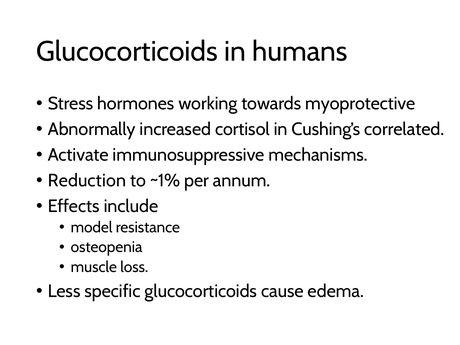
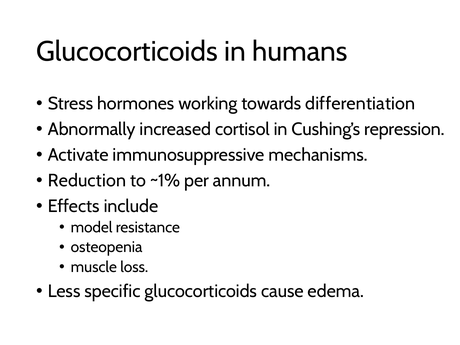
myoprotective: myoprotective -> differentiation
correlated: correlated -> repression
